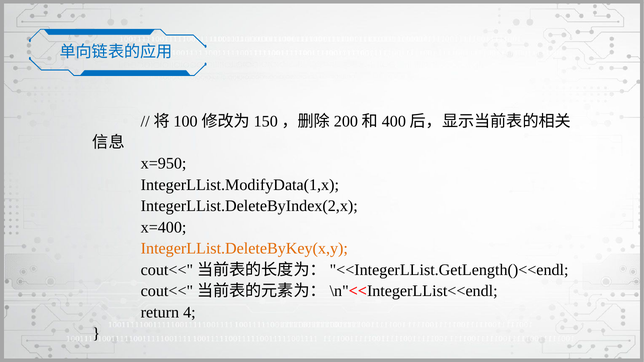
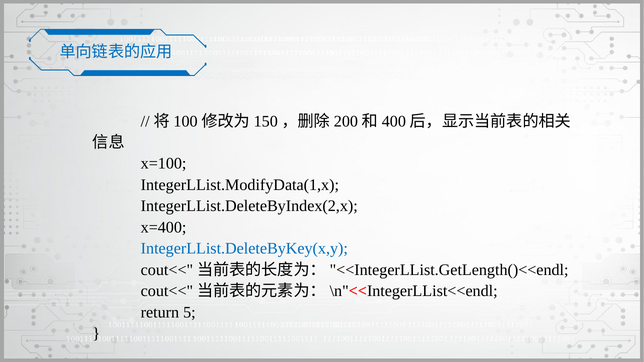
x=950: x=950 -> x=100
IntegerLList.DeleteByKey(x,y colour: orange -> blue
4: 4 -> 5
